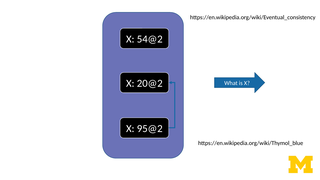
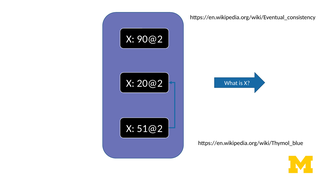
54@2: 54@2 -> 90@2
95@2: 95@2 -> 51@2
